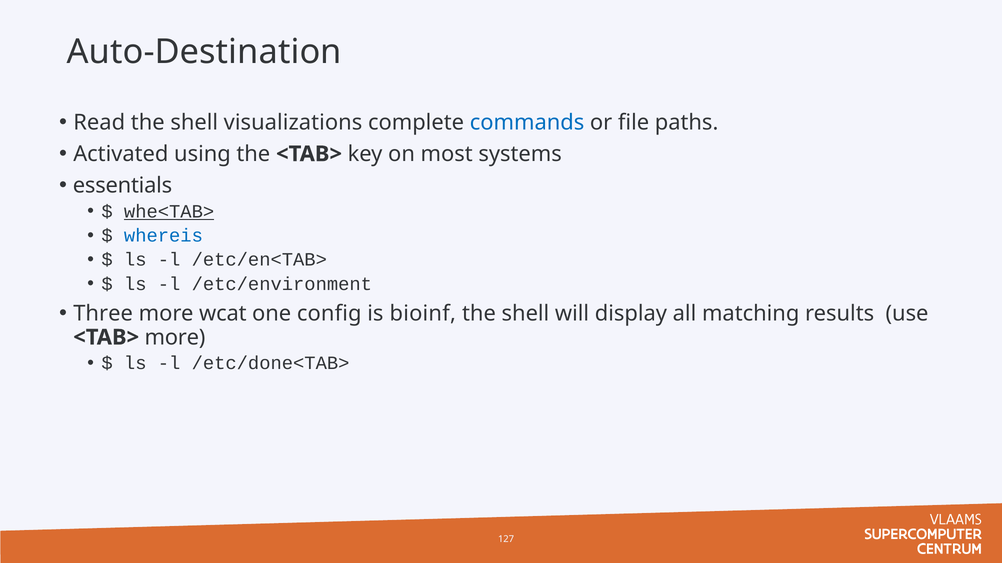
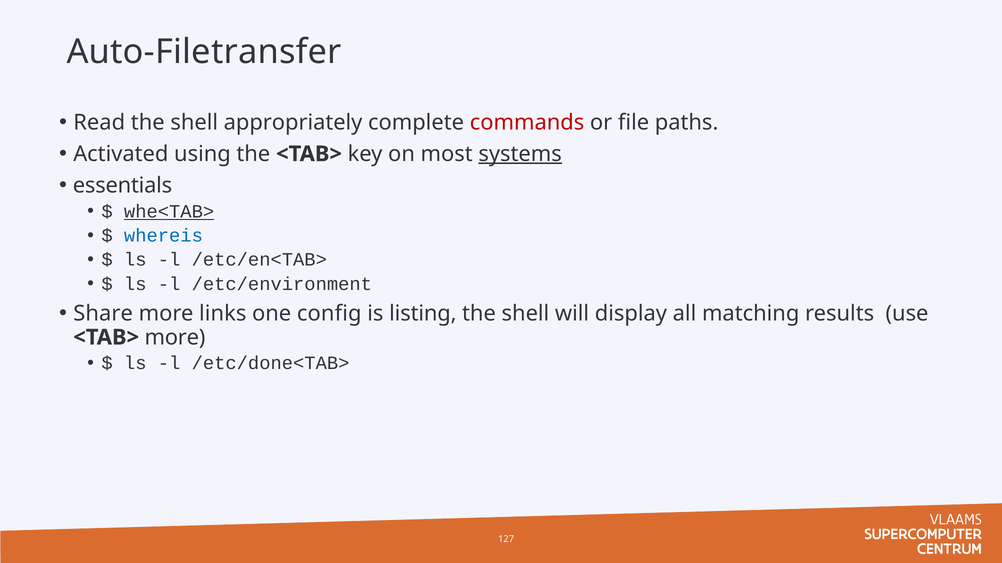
Auto-Destination: Auto-Destination -> Auto-Filetransfer
visualizations: visualizations -> appropriately
commands colour: blue -> red
systems underline: none -> present
Three: Three -> Share
wcat: wcat -> links
bioinf: bioinf -> listing
